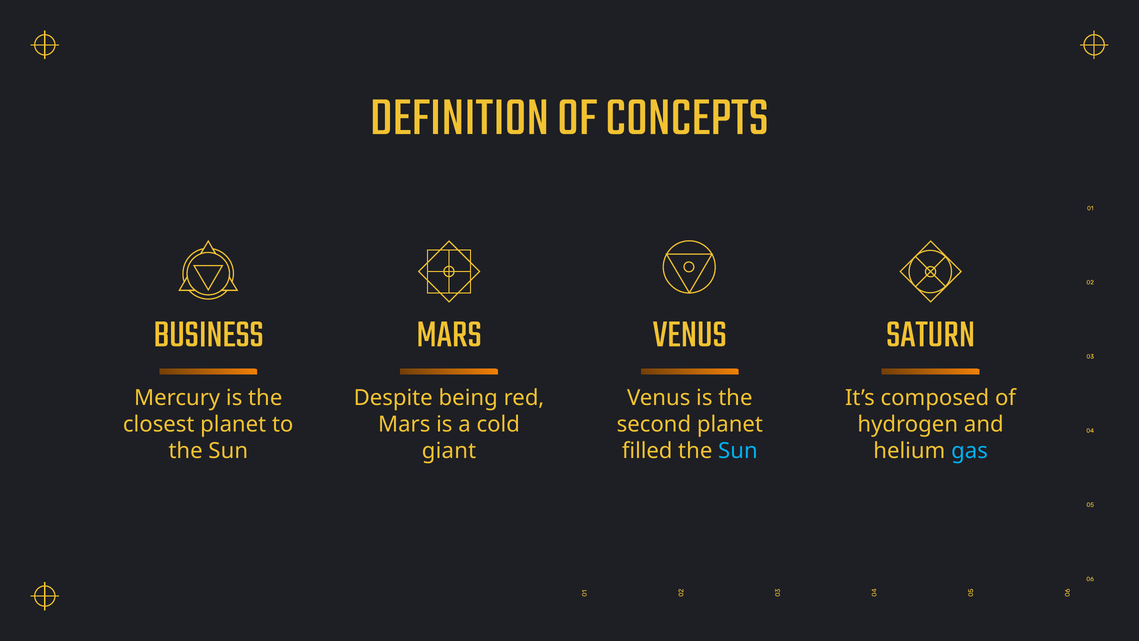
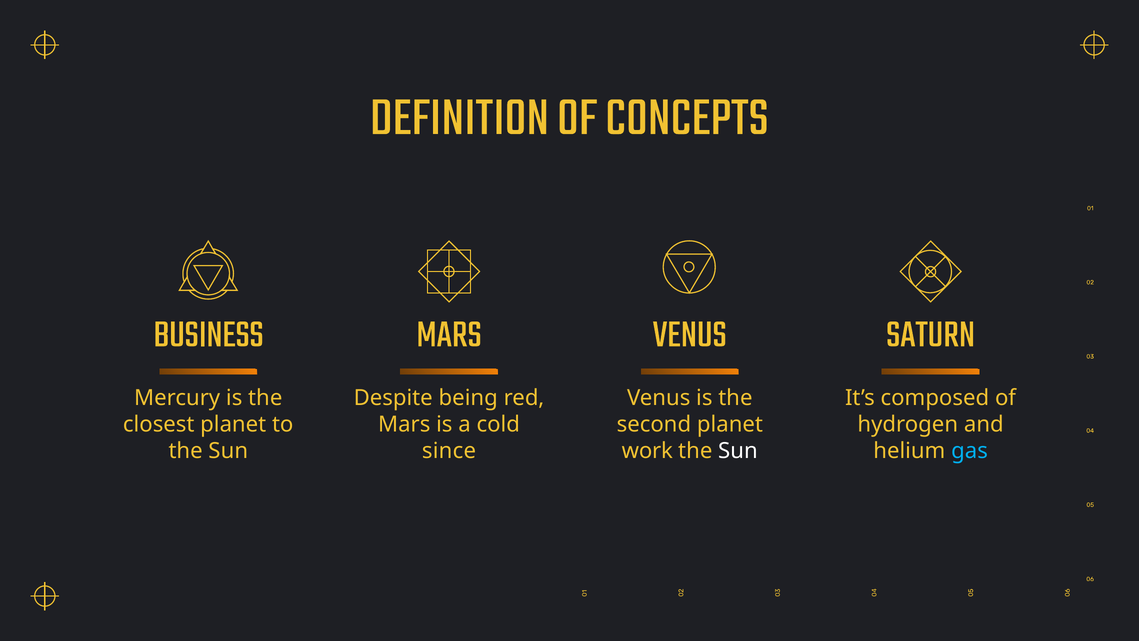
giant: giant -> since
filled: filled -> work
Sun at (738, 451) colour: light blue -> white
